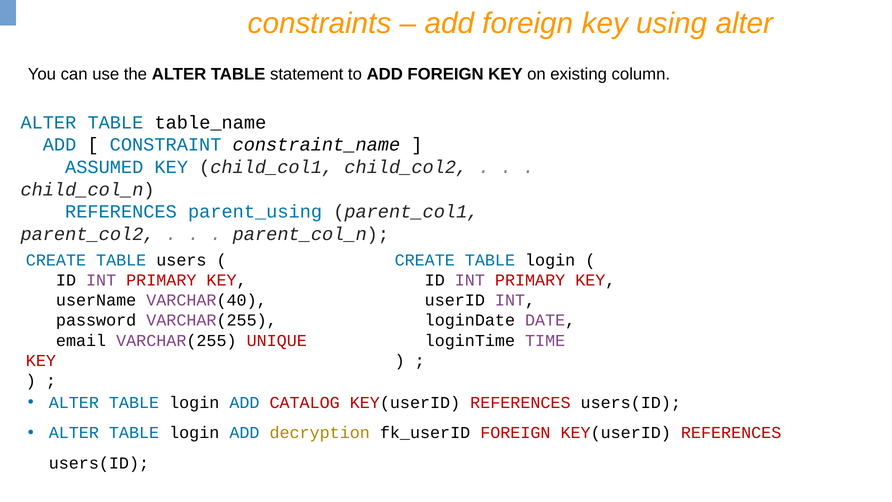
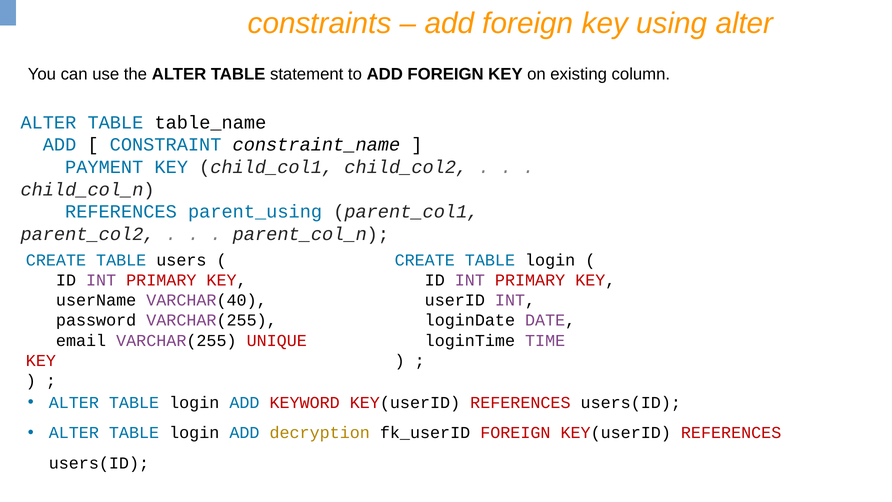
ASSUMED: ASSUMED -> PAYMENT
CATALOG: CATALOG -> KEYWORD
